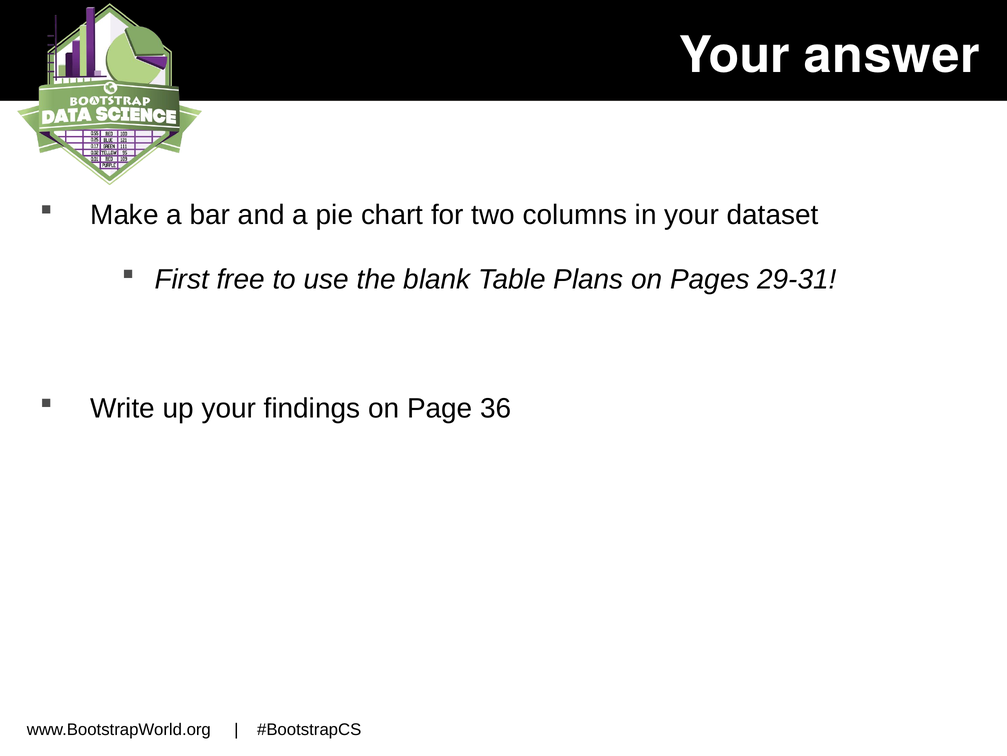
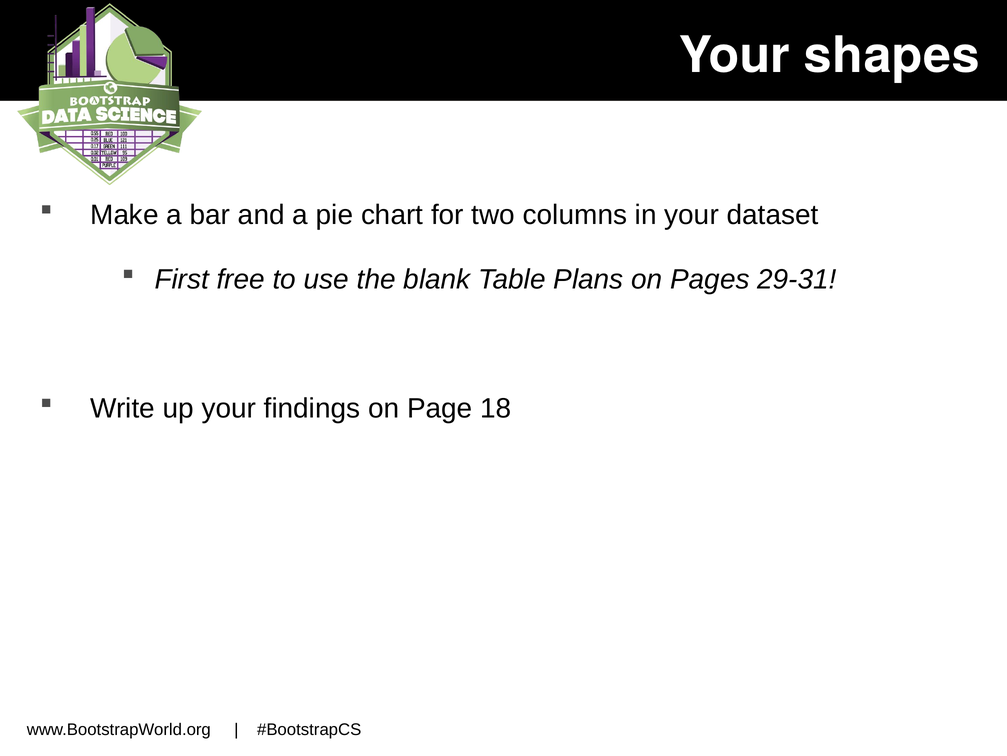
answer: answer -> shapes
36: 36 -> 18
